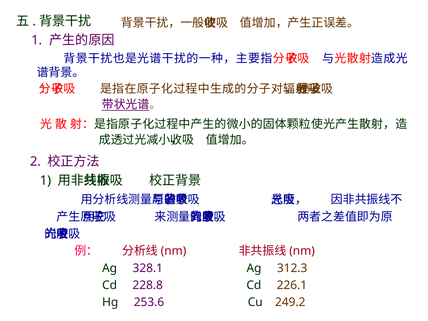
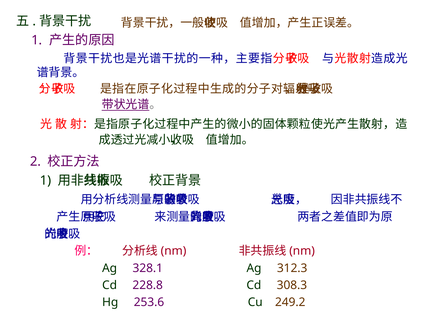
226.1: 226.1 -> 308.3
